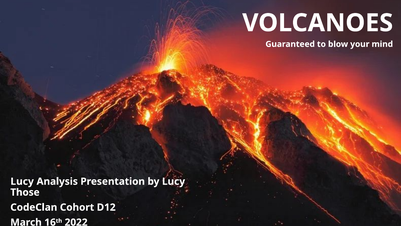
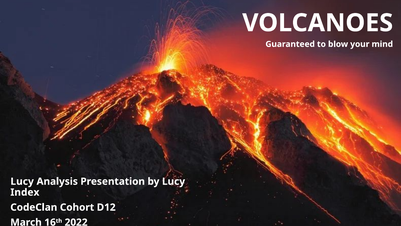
Those: Those -> Index
